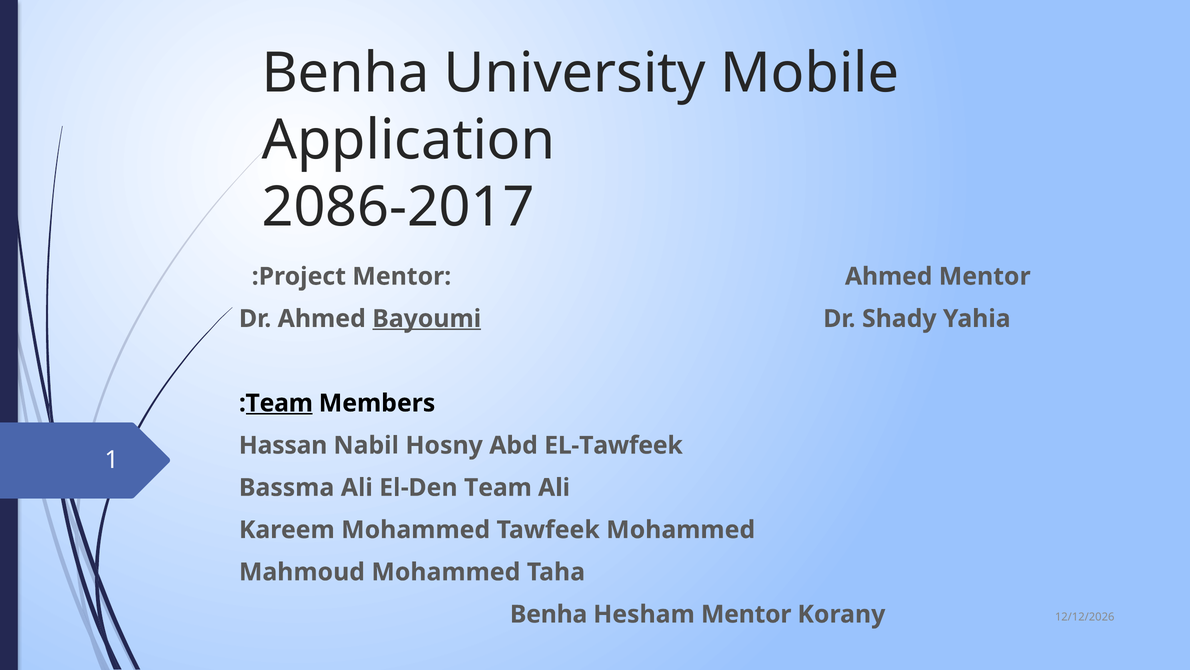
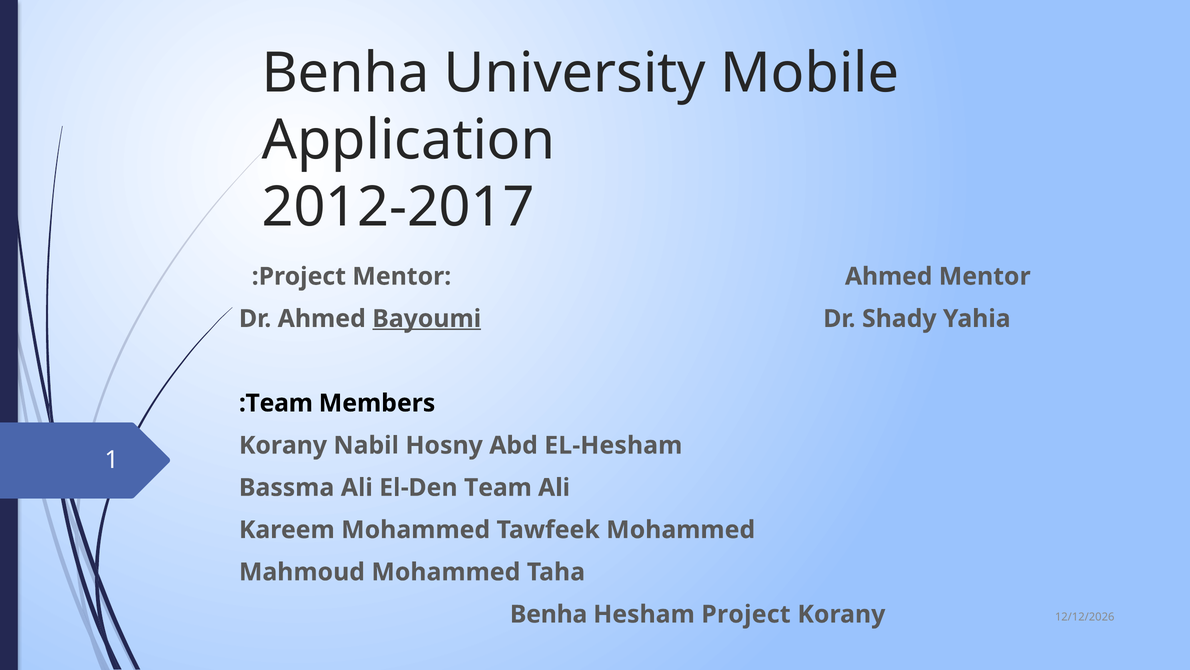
2086-2017: 2086-2017 -> 2012-2017
Team at (279, 403) underline: present -> none
Hassan at (283, 445): Hassan -> Korany
EL-Tawfeek: EL-Tawfeek -> EL-Hesham
Hesham Mentor: Mentor -> Project
